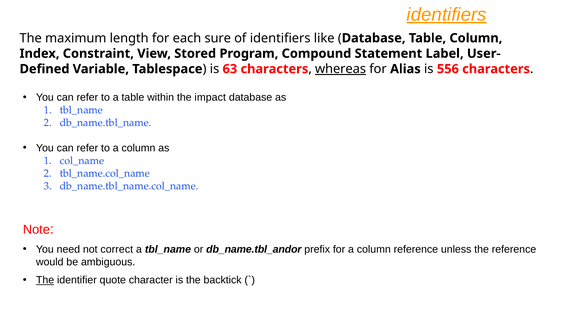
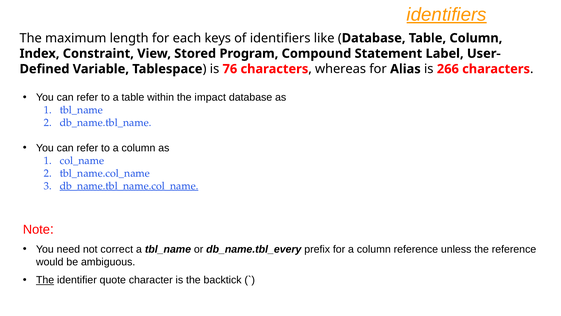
sure: sure -> keys
63: 63 -> 76
whereas underline: present -> none
556: 556 -> 266
db_name.tbl_name.col_name underline: none -> present
db_name.tbl_andor: db_name.tbl_andor -> db_name.tbl_every
